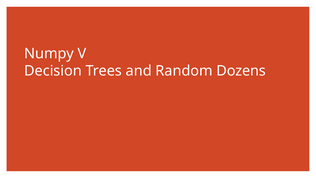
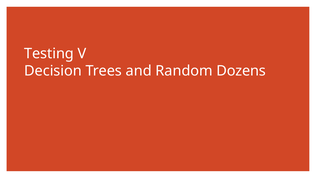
Numpy: Numpy -> Testing
